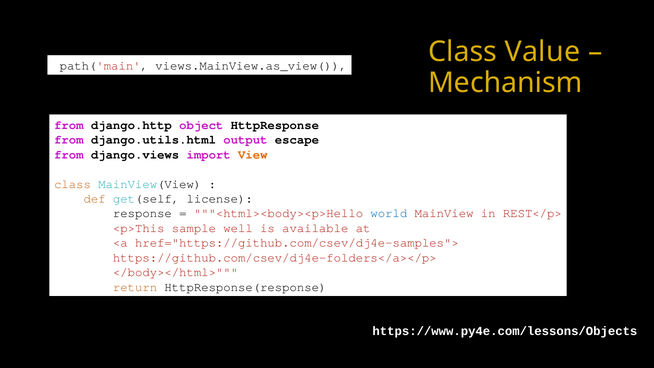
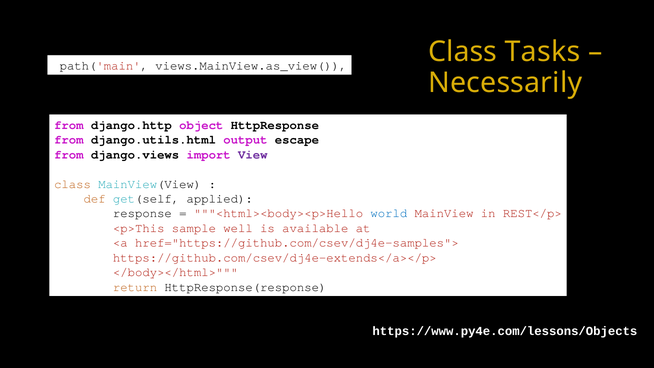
Value: Value -> Tasks
Mechanism: Mechanism -> Necessarily
View colour: orange -> purple
license: license -> applied
https://github.com/csev/dj4e-folders</a></p>: https://github.com/csev/dj4e-folders</a></p> -> https://github.com/csev/dj4e-extends</a></p>
